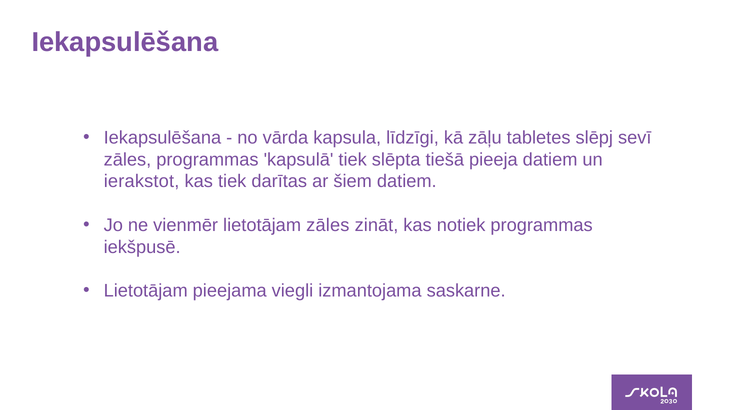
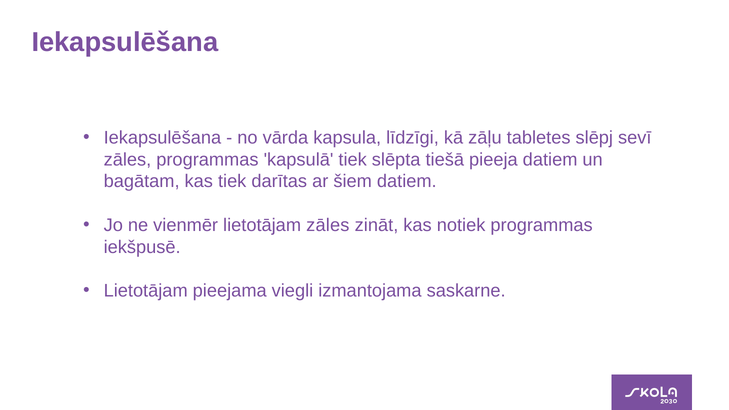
ierakstot: ierakstot -> bagātam
